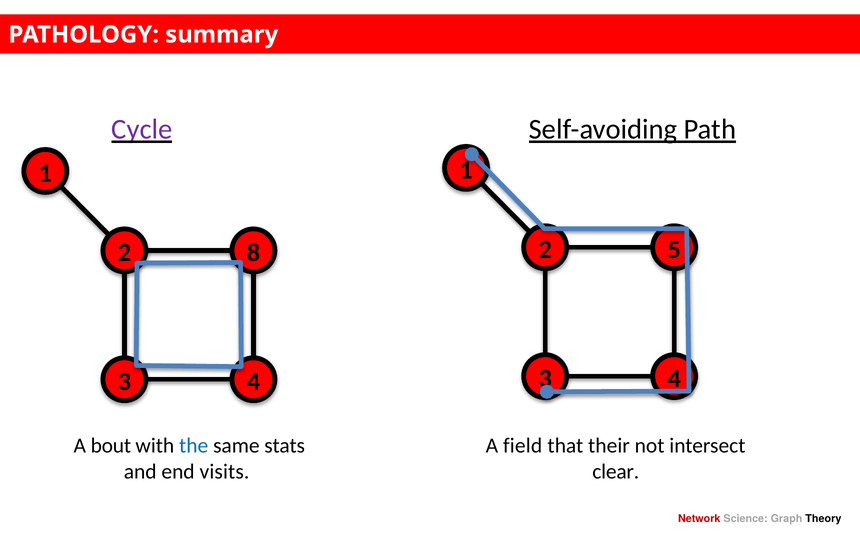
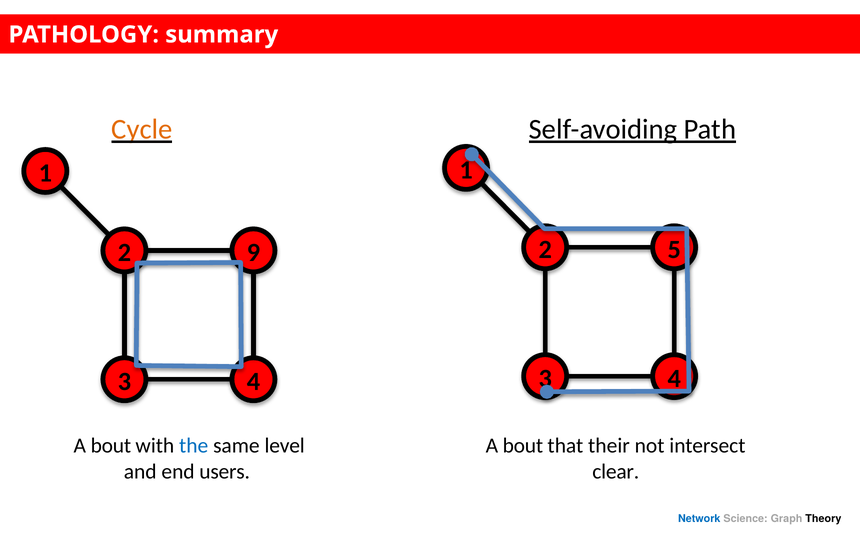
Cycle colour: purple -> orange
8: 8 -> 9
stats: stats -> level
field at (523, 446): field -> bout
visits: visits -> users
Network colour: red -> blue
